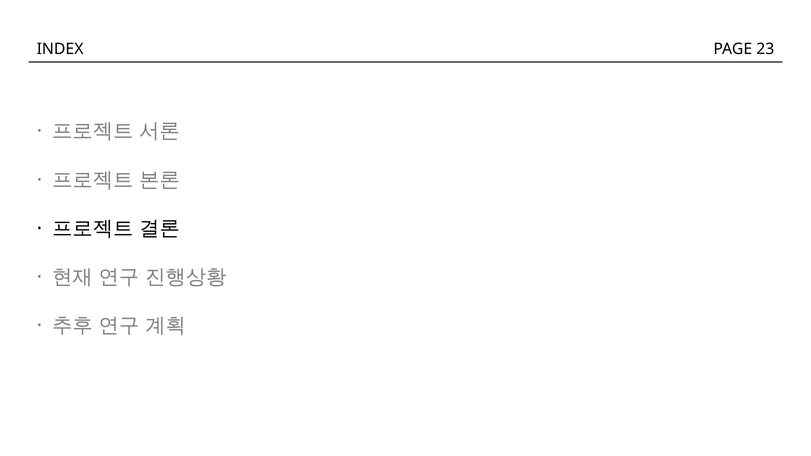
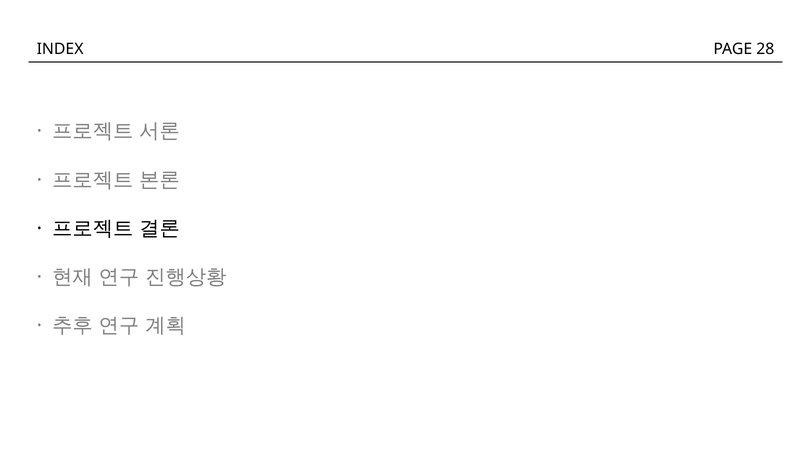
23: 23 -> 28
